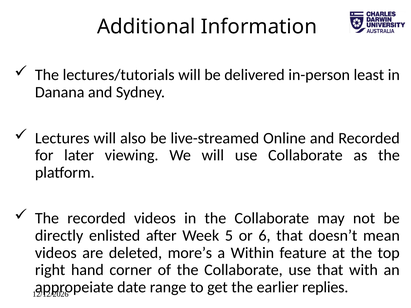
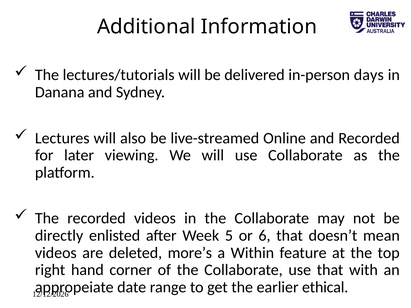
least: least -> days
replies: replies -> ethical
